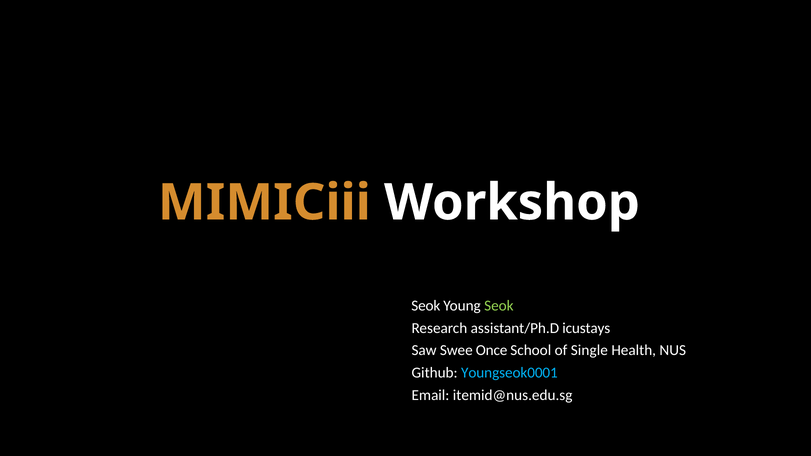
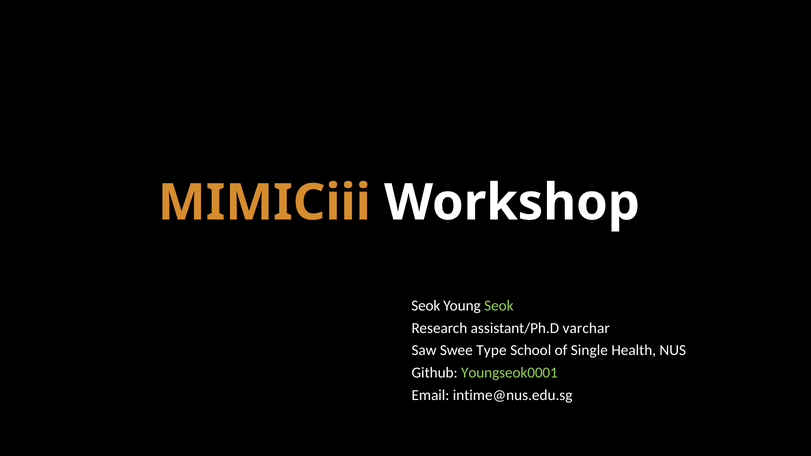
icustays: icustays -> varchar
Once: Once -> Type
Youngseok0001 colour: light blue -> light green
itemid@nus.edu.sg: itemid@nus.edu.sg -> intime@nus.edu.sg
